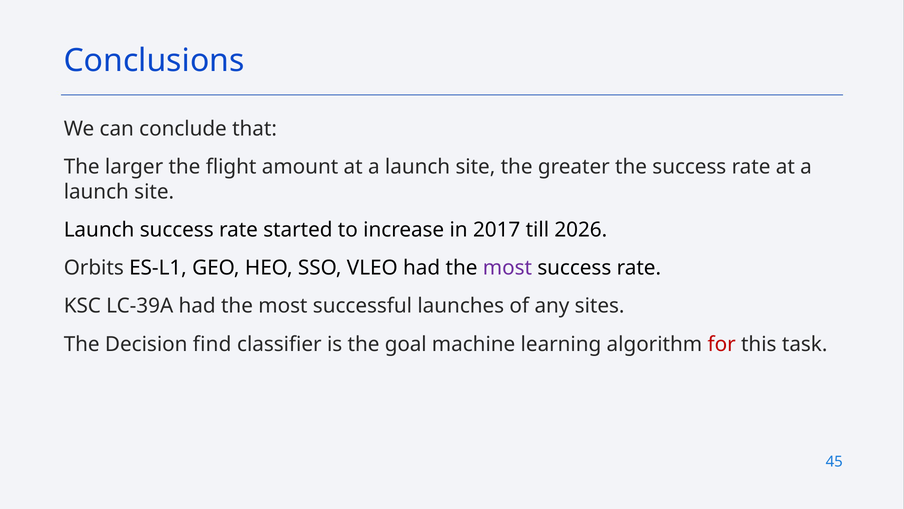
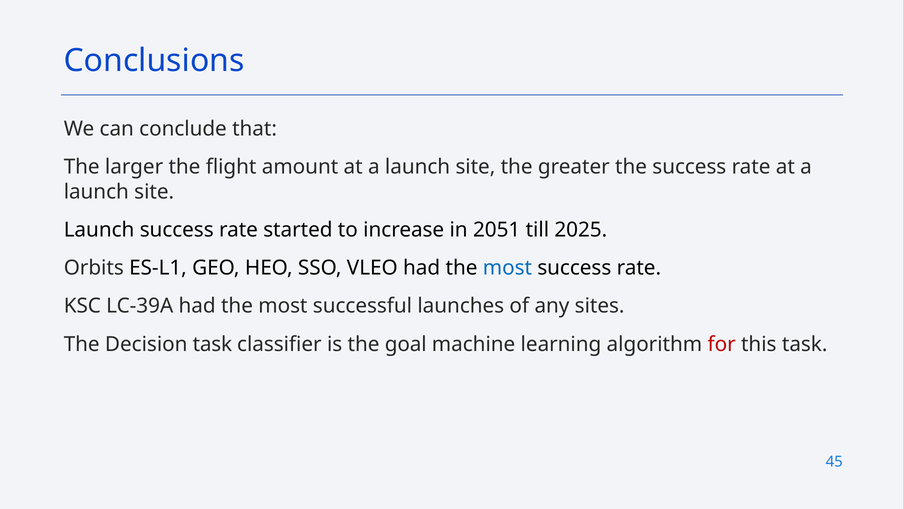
2017: 2017 -> 2051
2026: 2026 -> 2025
most at (507, 268) colour: purple -> blue
Decision find: find -> task
